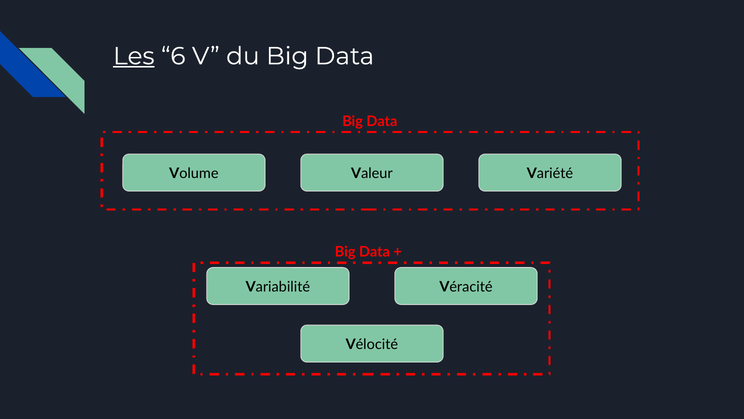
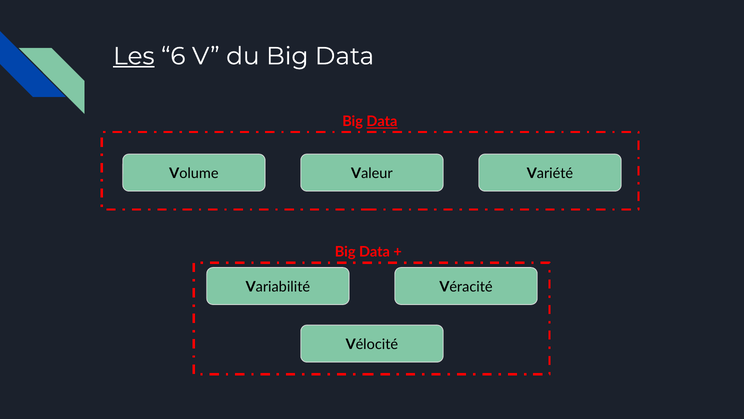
Data at (382, 122) underline: none -> present
